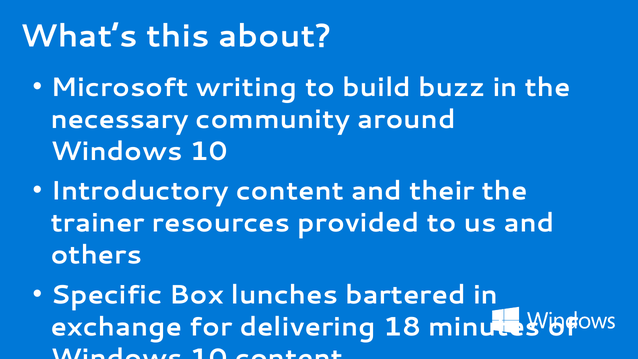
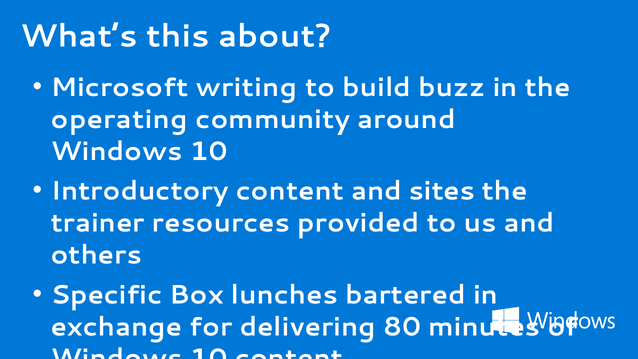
necessary: necessary -> operating
their: their -> sites
18: 18 -> 80
